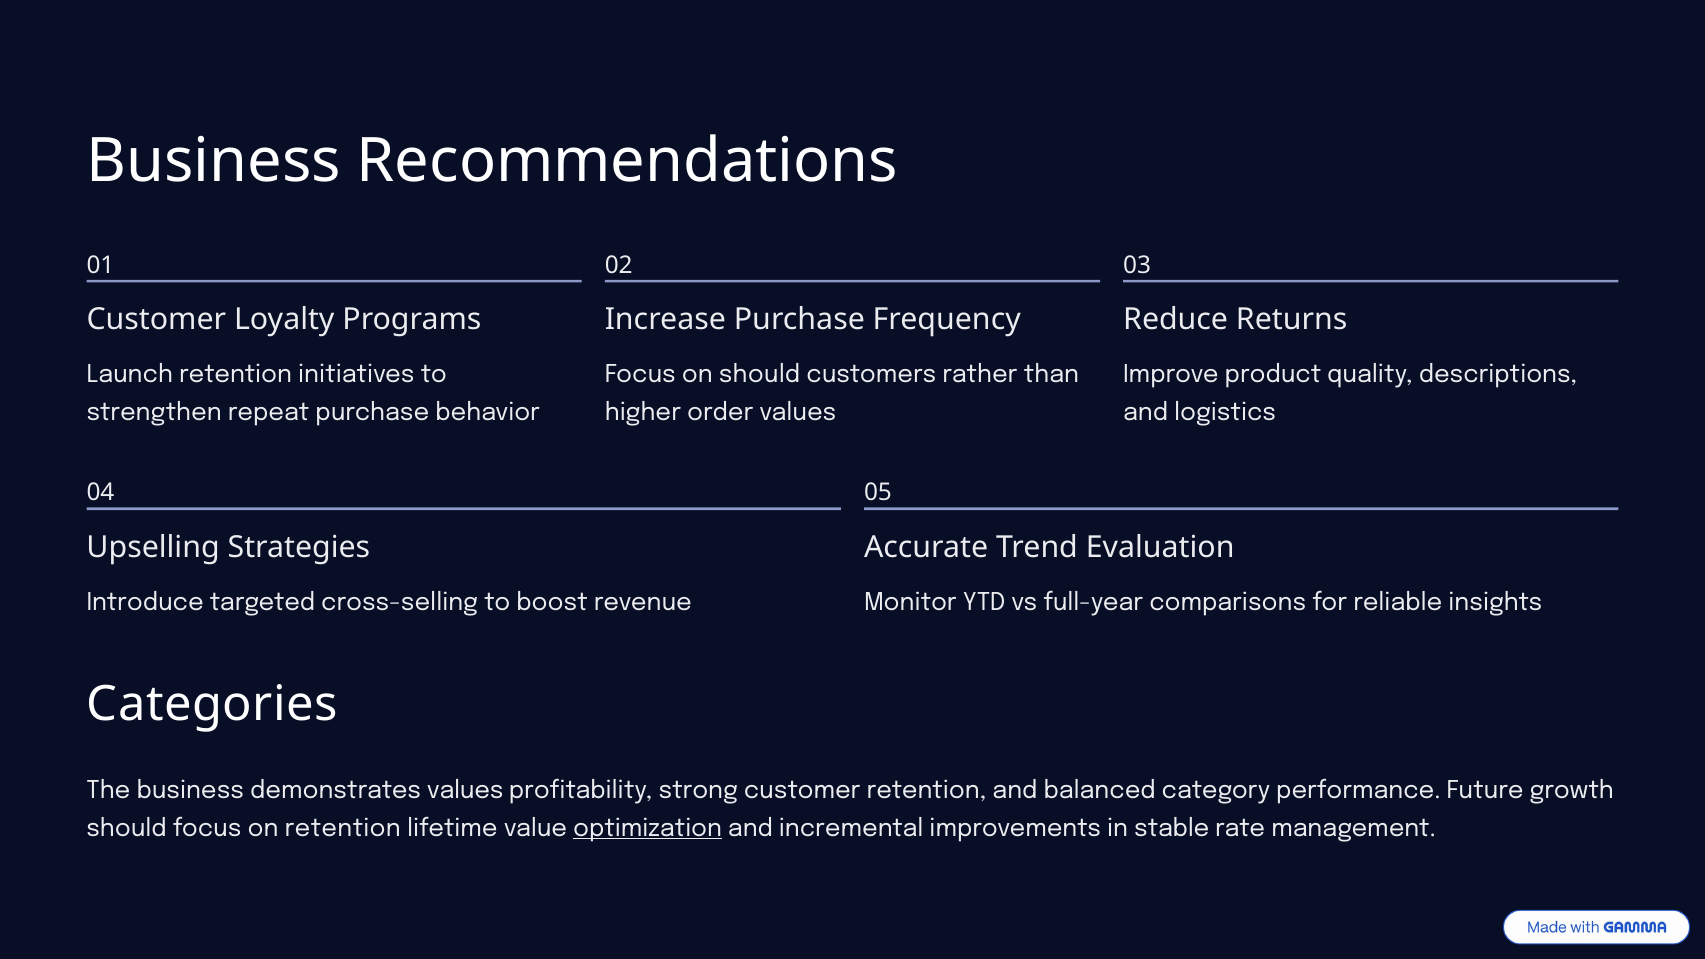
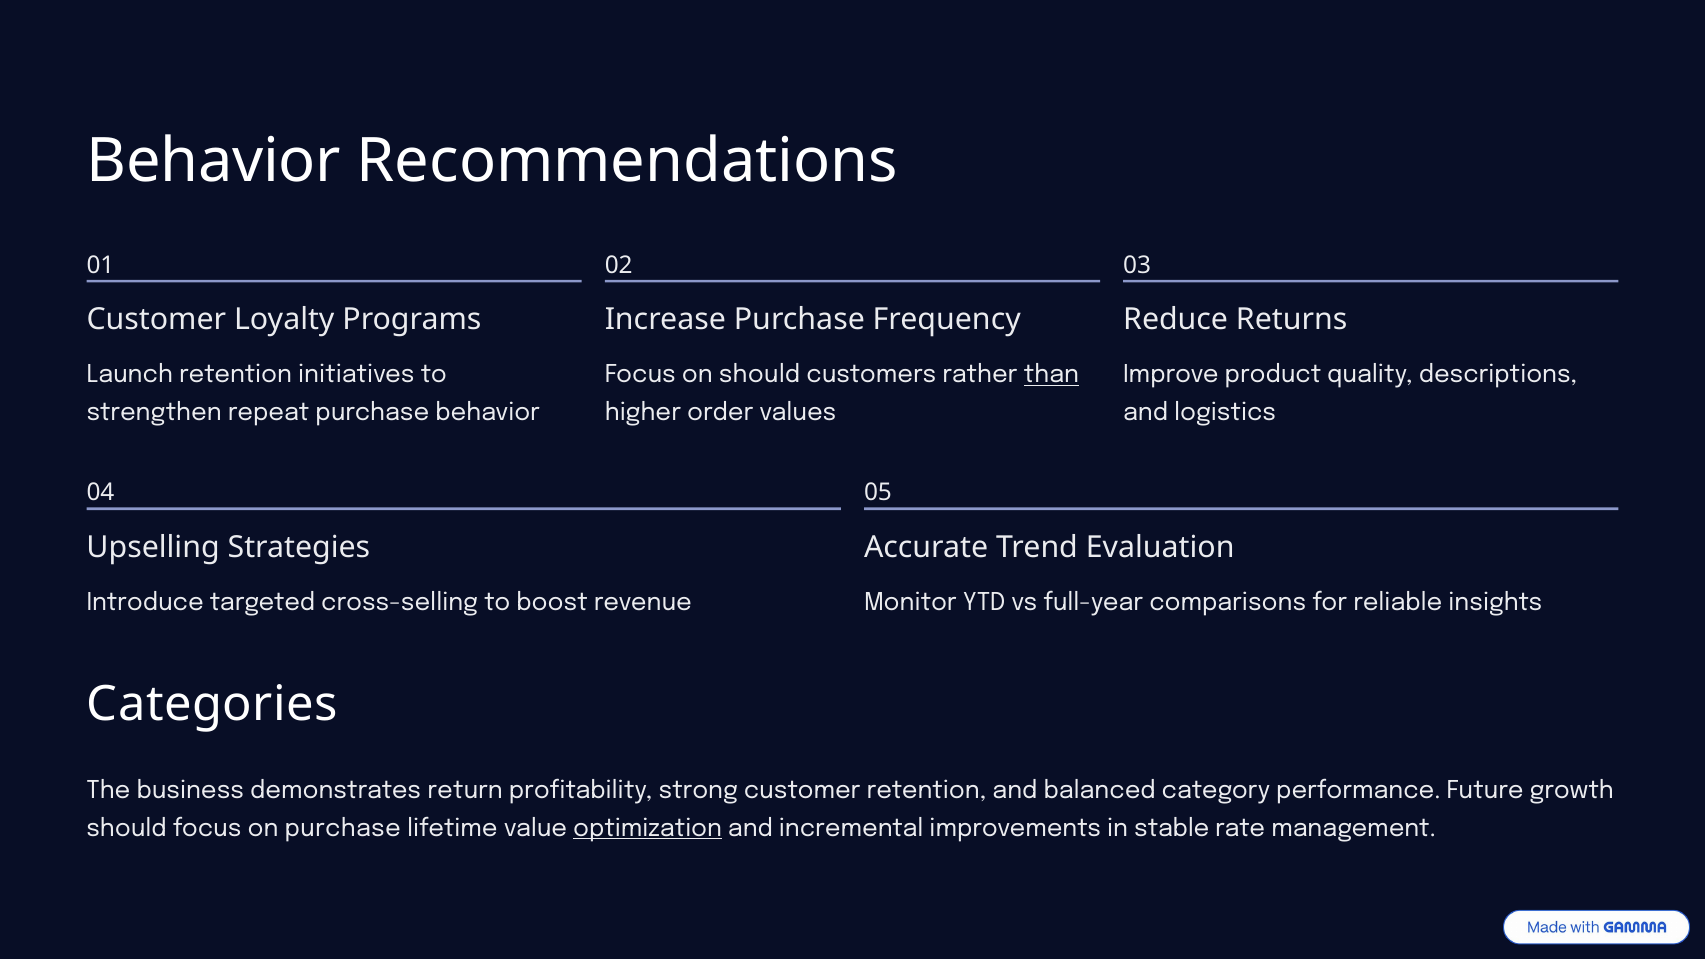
Business at (214, 161): Business -> Behavior
than underline: none -> present
demonstrates values: values -> return
on retention: retention -> purchase
